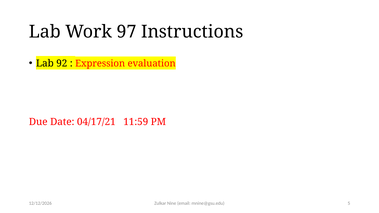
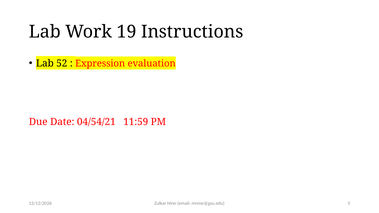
97: 97 -> 19
92: 92 -> 52
04/17/21: 04/17/21 -> 04/54/21
